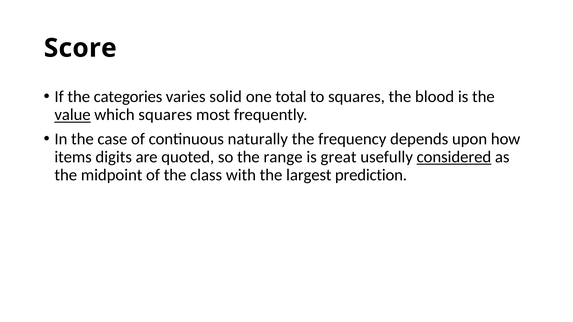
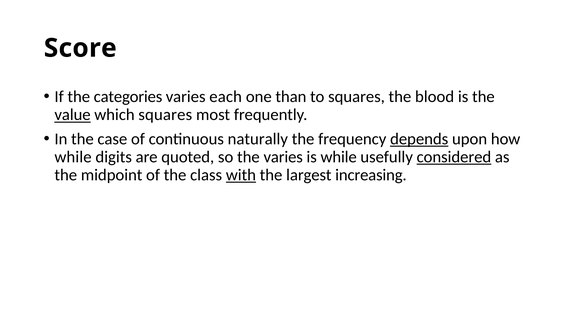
solid: solid -> each
total: total -> than
depends underline: none -> present
items at (73, 157): items -> while
the range: range -> varies
is great: great -> while
with underline: none -> present
prediction: prediction -> increasing
